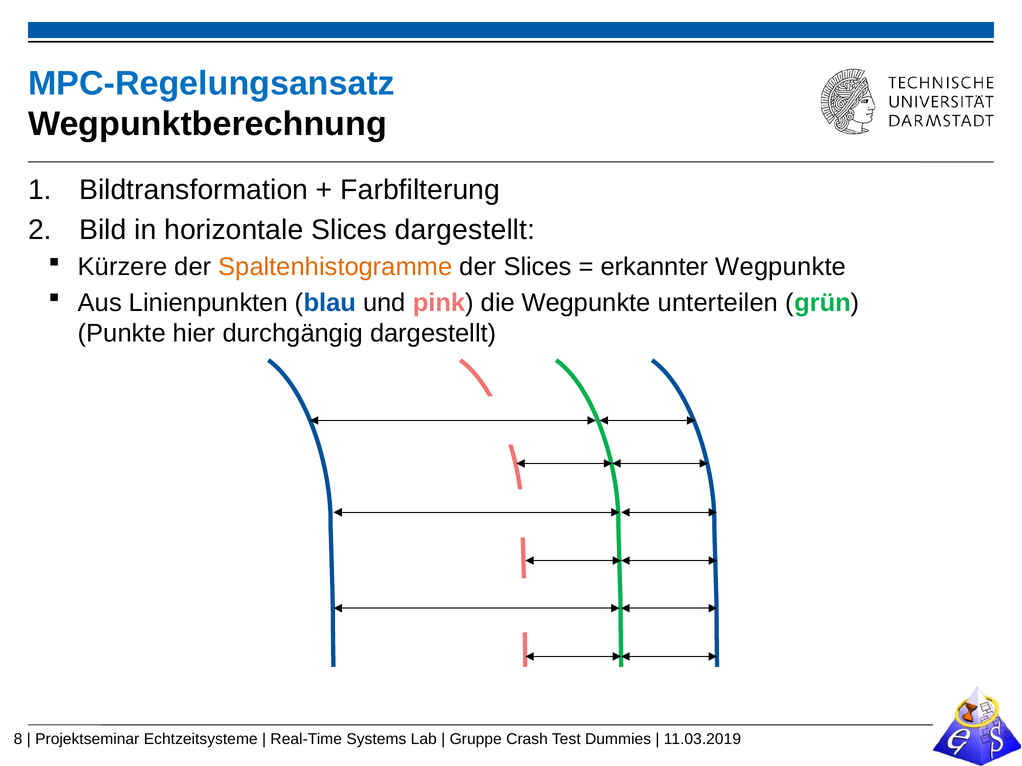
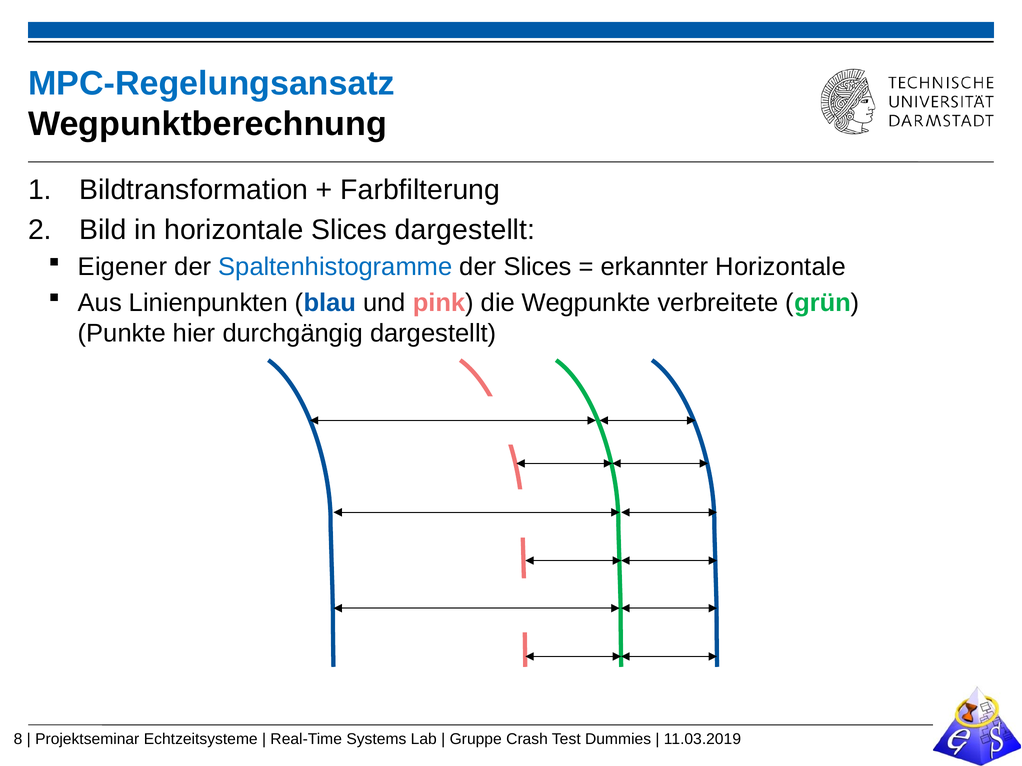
Kürzere: Kürzere -> Eigener
Spaltenhistogramme colour: orange -> blue
erkannter Wegpunkte: Wegpunkte -> Horizontale
unterteilen: unterteilen -> verbreitete
